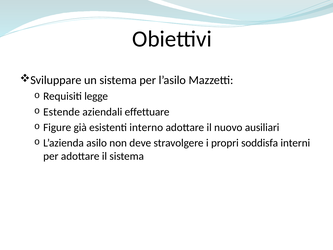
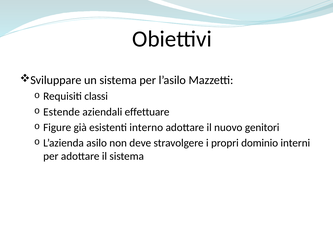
legge: legge -> classi
ausiliari: ausiliari -> genitori
soddisfa: soddisfa -> dominio
